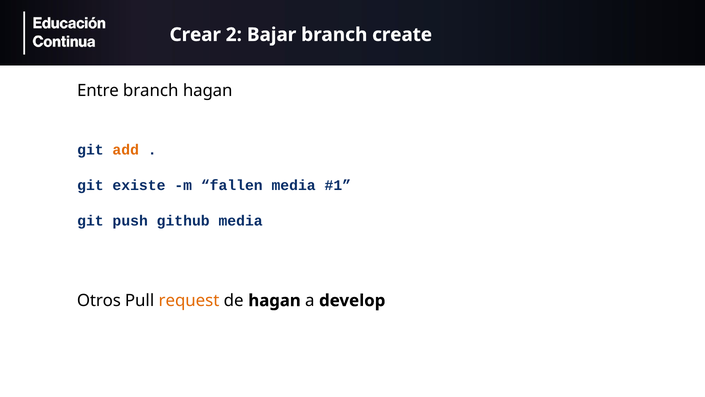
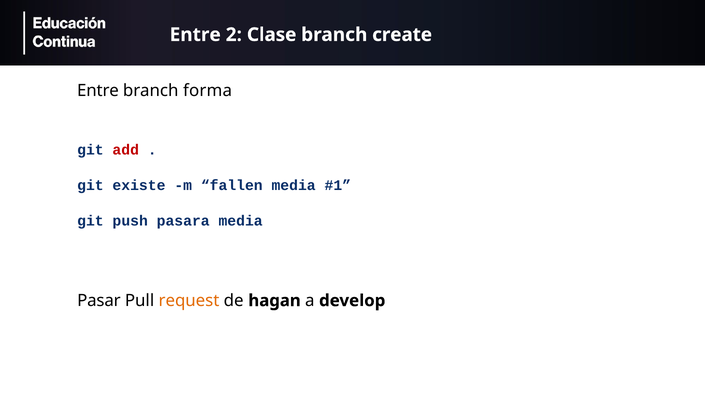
Crear at (195, 35): Crear -> Entre
Bajar: Bajar -> Clase
branch hagan: hagan -> forma
add colour: orange -> red
github: github -> pasara
Otros: Otros -> Pasar
